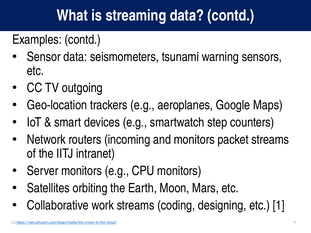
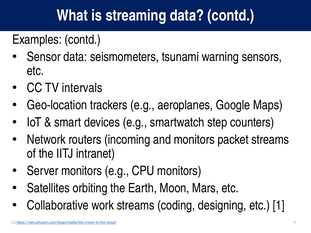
outgoing: outgoing -> intervals
